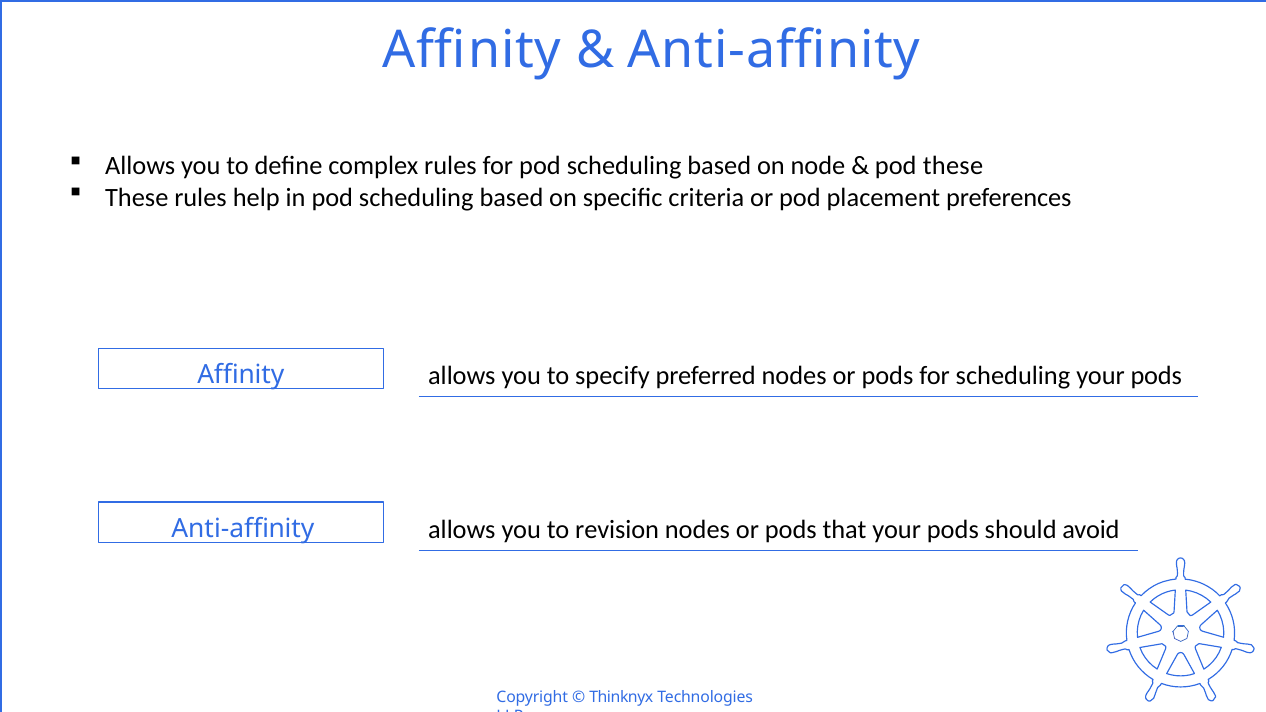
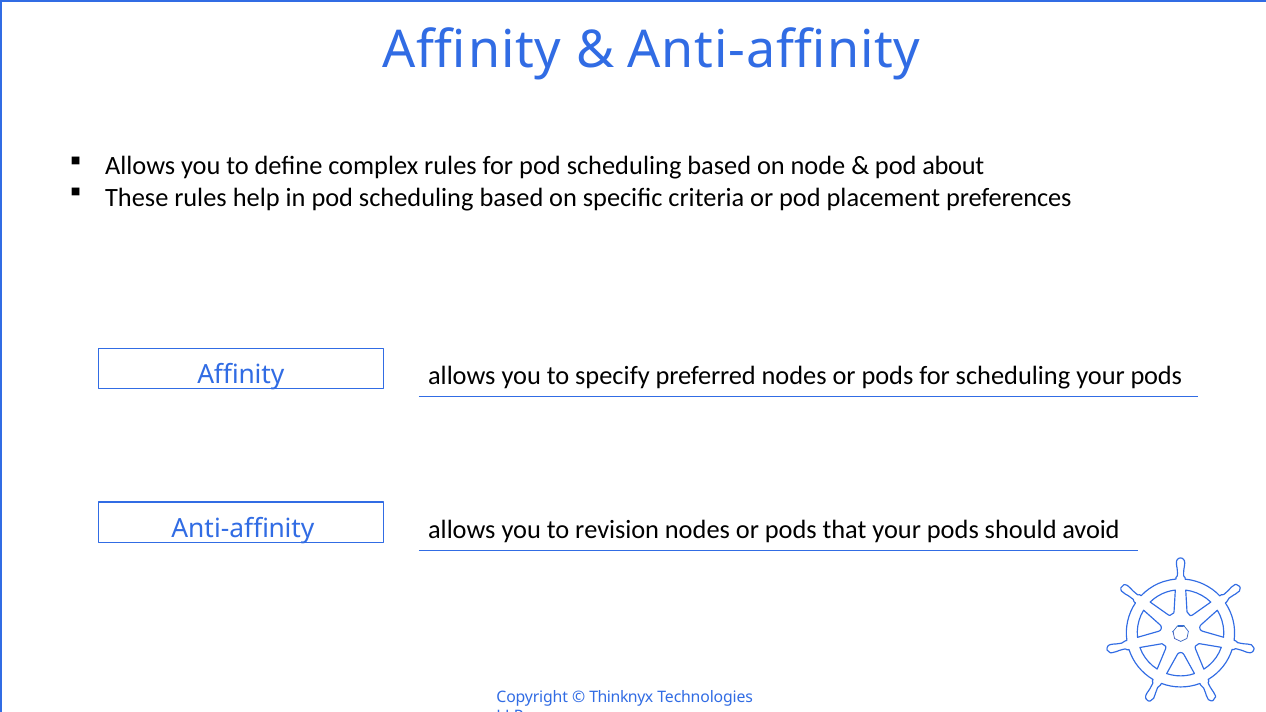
pod these: these -> about
